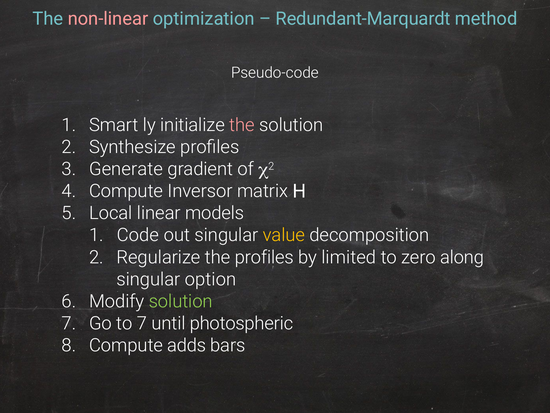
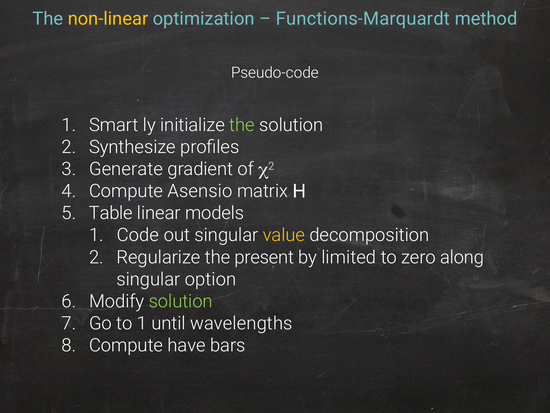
non-linear colour: pink -> yellow
Redundant-Marquardt: Redundant-Marquardt -> Functions-Marquardt
the at (242, 125) colour: pink -> light green
Inversor: Inversor -> Asensio
Local: Local -> Table
the profiles: profiles -> present
to 7: 7 -> 1
photospheric: photospheric -> wavelengths
adds: adds -> have
